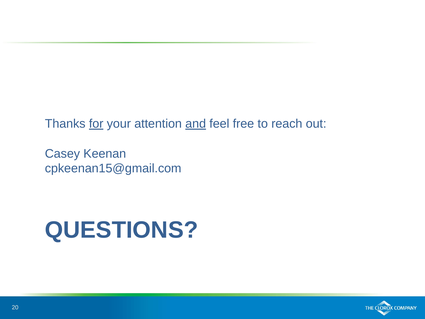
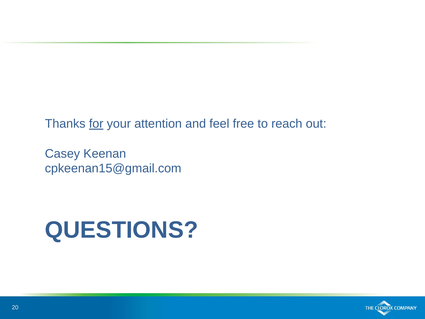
and underline: present -> none
